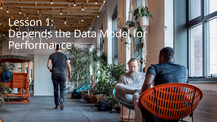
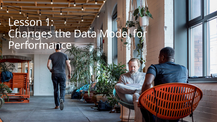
Depends: Depends -> Changes
